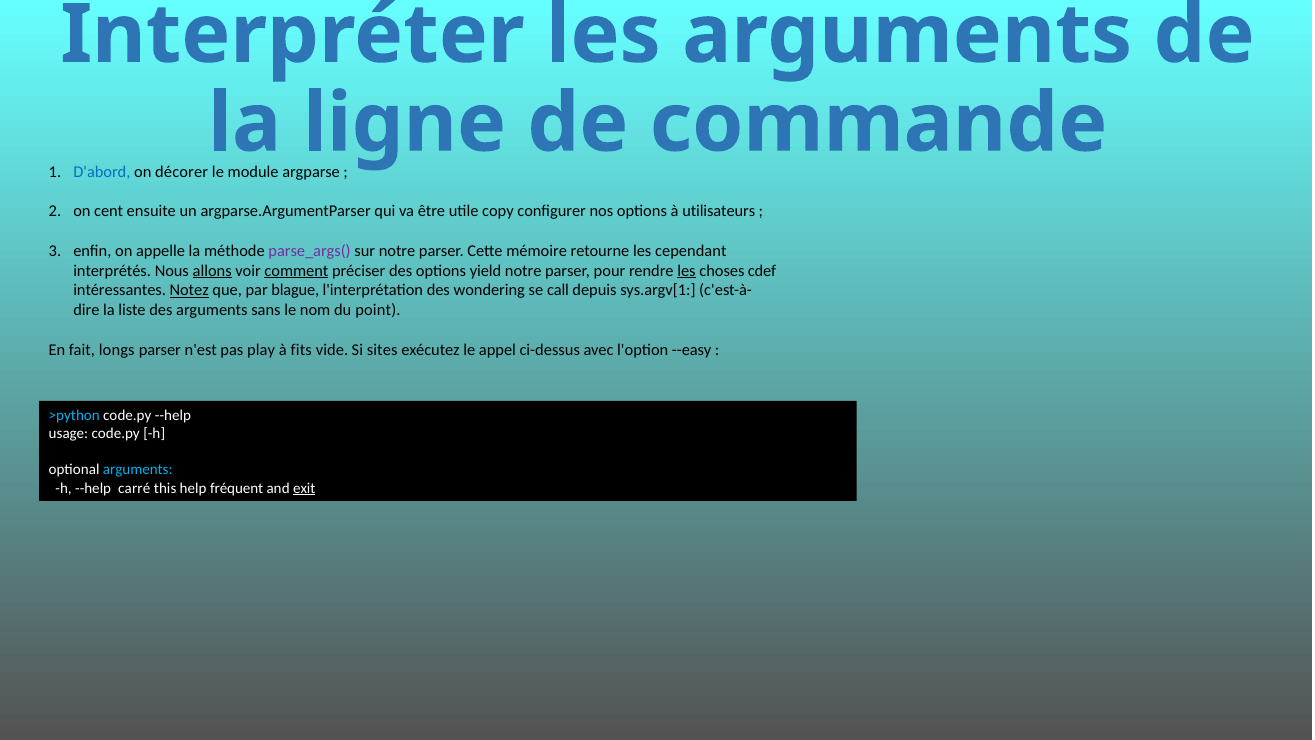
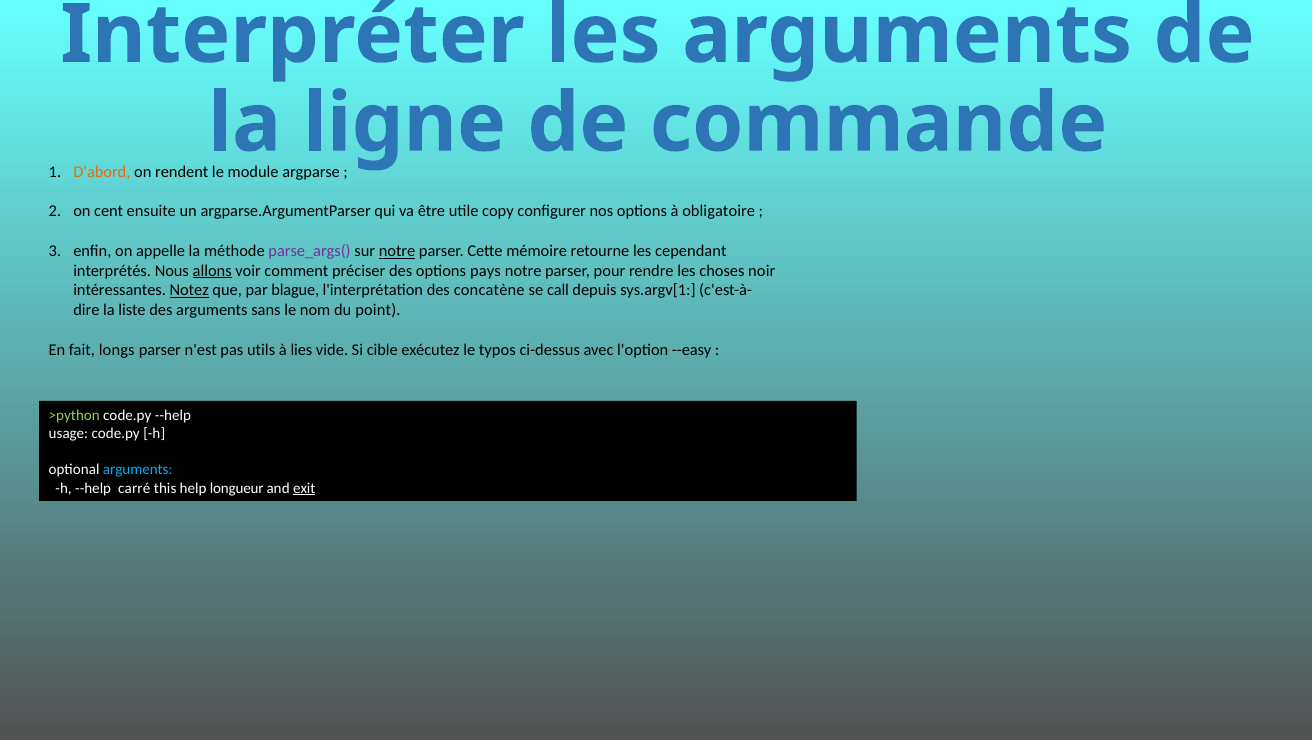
D'abord colour: blue -> orange
décorer: décorer -> rendent
utilisateurs: utilisateurs -> obligatoire
notre at (397, 251) underline: none -> present
comment underline: present -> none
yield: yield -> pays
les at (686, 271) underline: present -> none
cdef: cdef -> noir
wondering: wondering -> concatène
play: play -> utils
fits: fits -> lies
sites: sites -> cible
appel: appel -> typos
>python colour: light blue -> light green
fréquent: fréquent -> longueur
